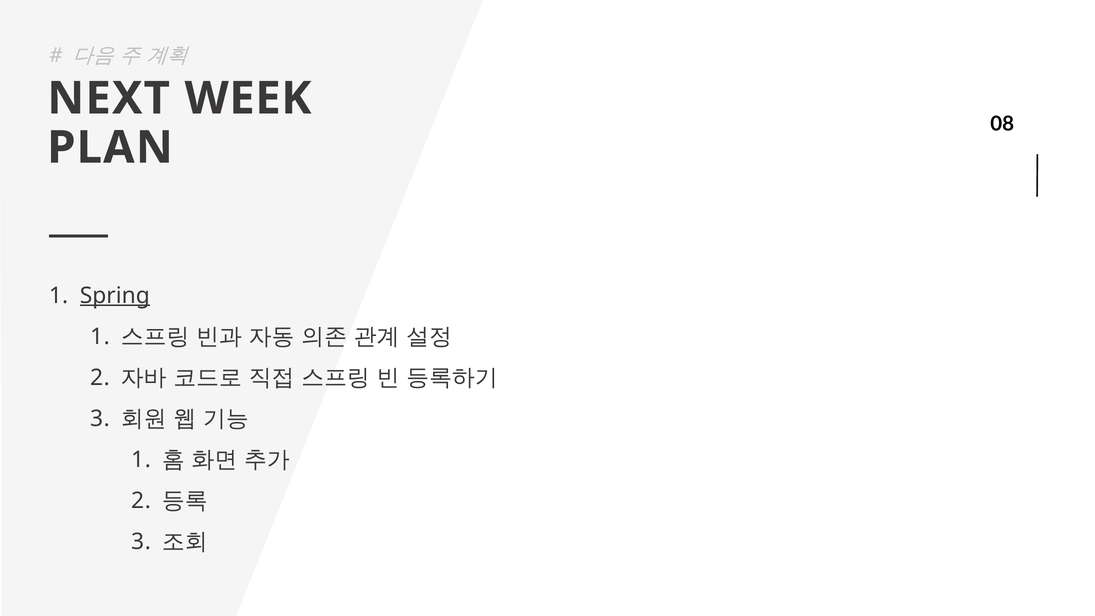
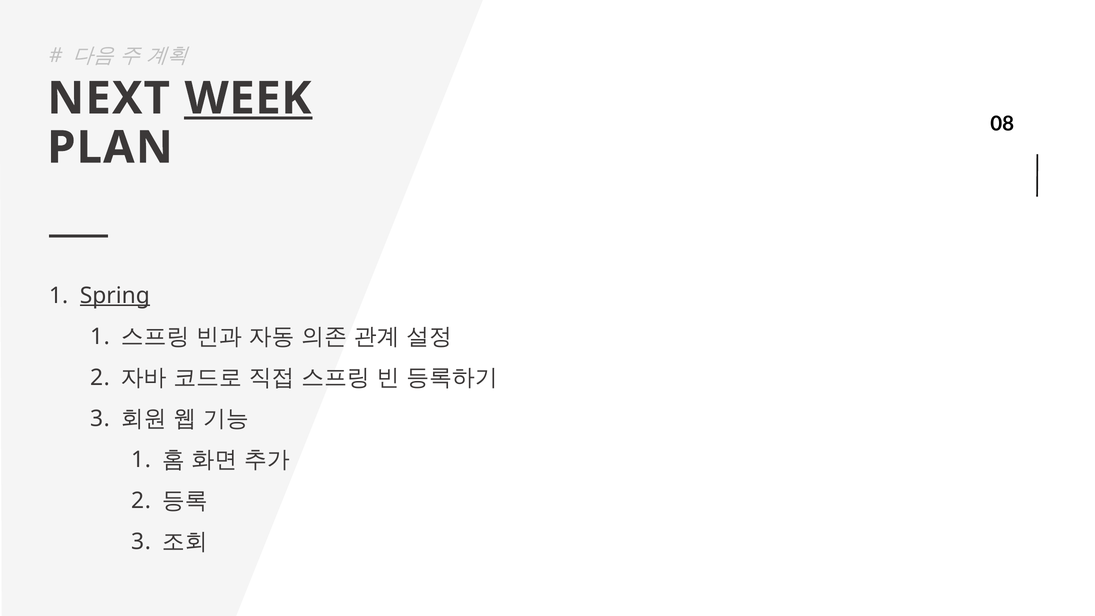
WEEK underline: none -> present
